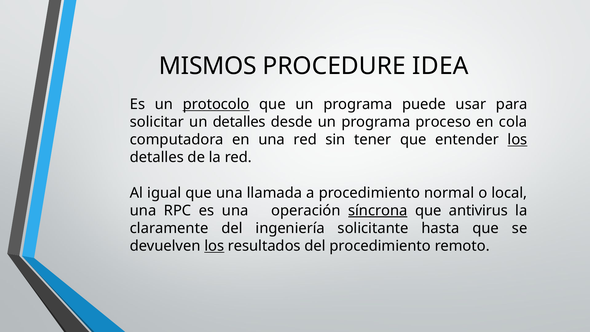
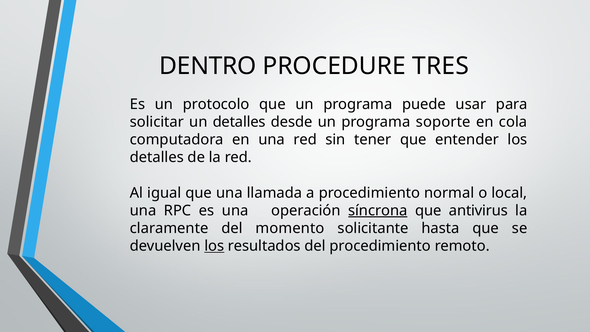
MISMOS: MISMOS -> DENTRO
IDEA: IDEA -> TRES
protocolo underline: present -> none
proceso: proceso -> soporte
los at (517, 140) underline: present -> none
ingeniería: ingeniería -> momento
